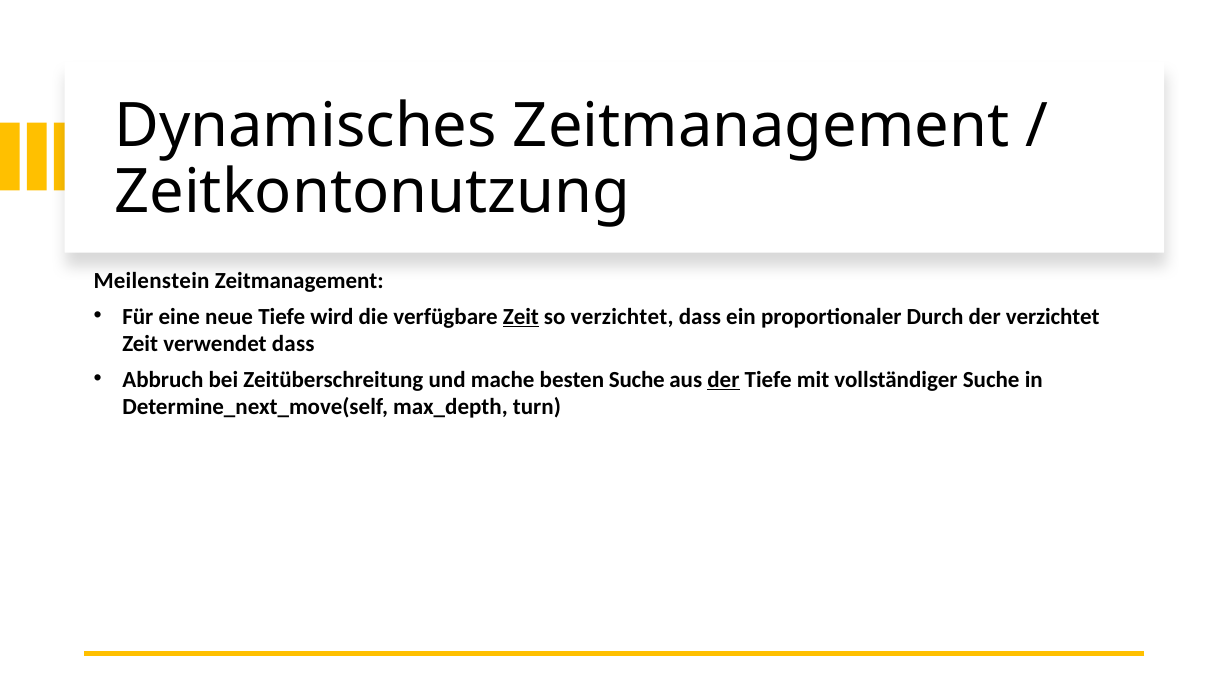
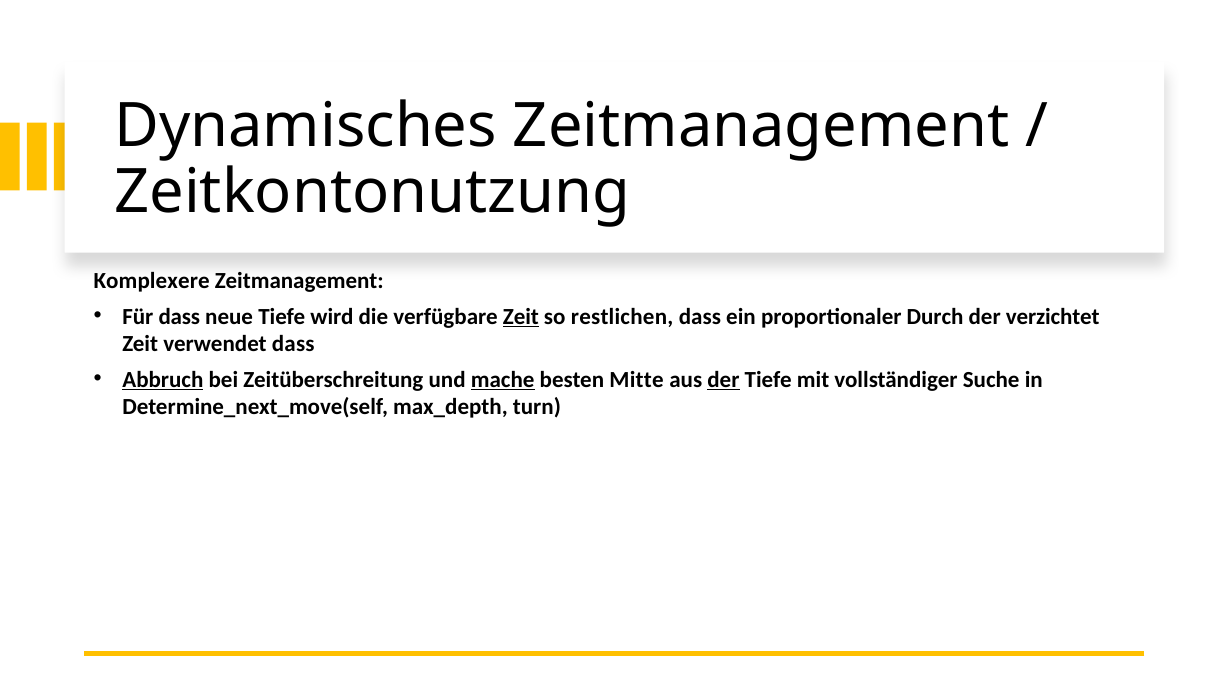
Meilenstein: Meilenstein -> Komplexere
Für eine: eine -> dass
so verzichtet: verzichtet -> restlichen
Abbruch underline: none -> present
mache underline: none -> present
besten Suche: Suche -> Mitte
